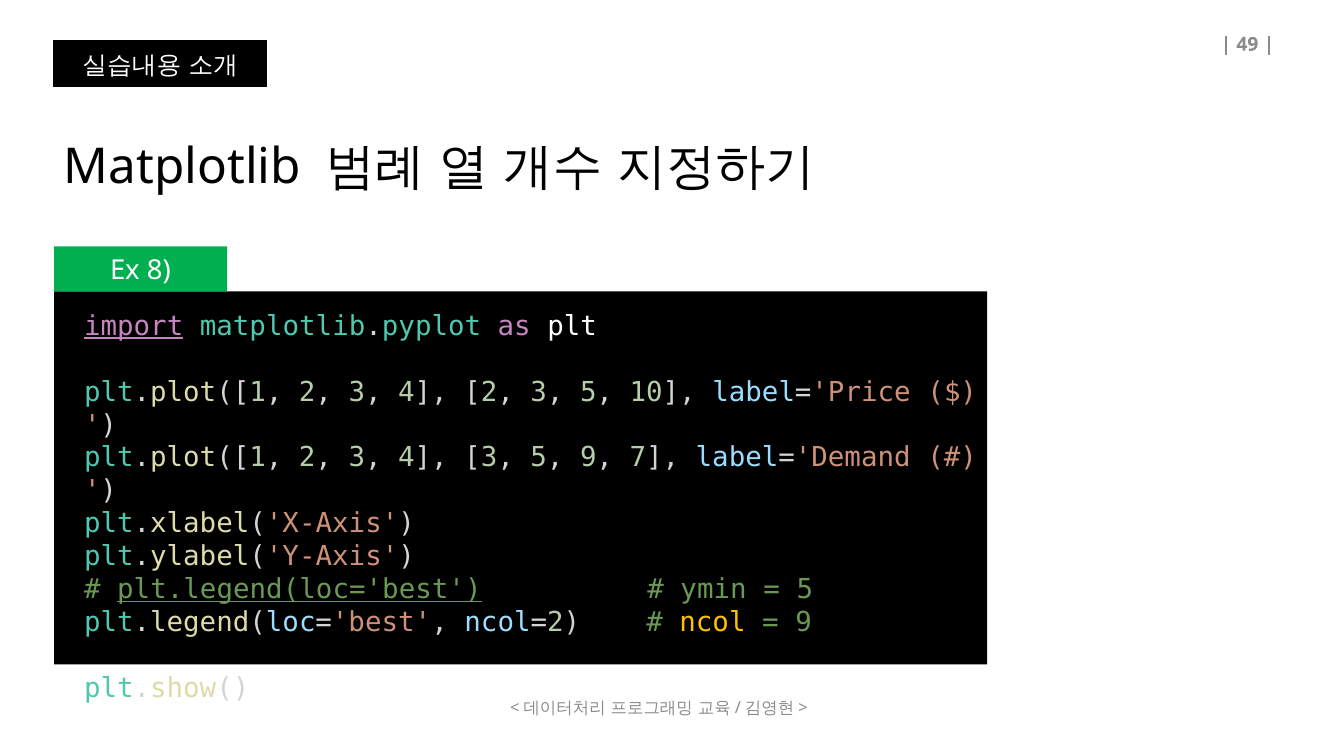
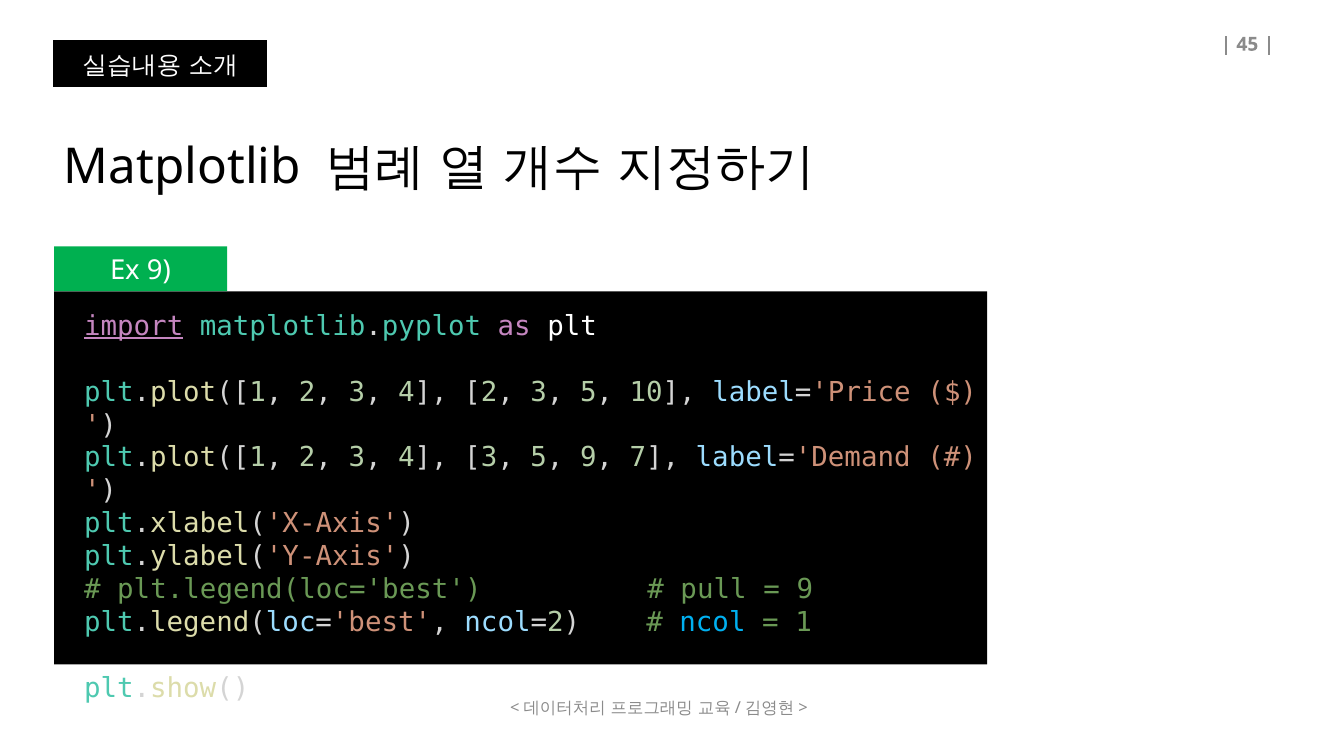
49: 49 -> 45
Ex 8: 8 -> 9
plt.legend(loc='best at (299, 590) underline: present -> none
ymin: ymin -> pull
5 at (805, 590): 5 -> 9
ncol colour: yellow -> light blue
9 at (804, 623): 9 -> 1
